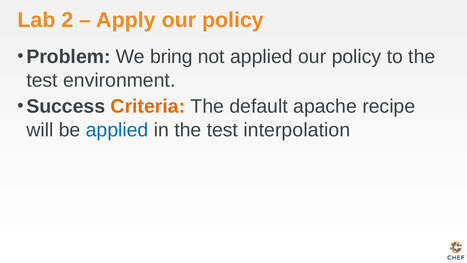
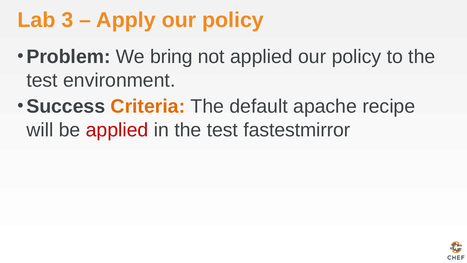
2: 2 -> 3
applied at (117, 130) colour: blue -> red
interpolation: interpolation -> fastestmirror
